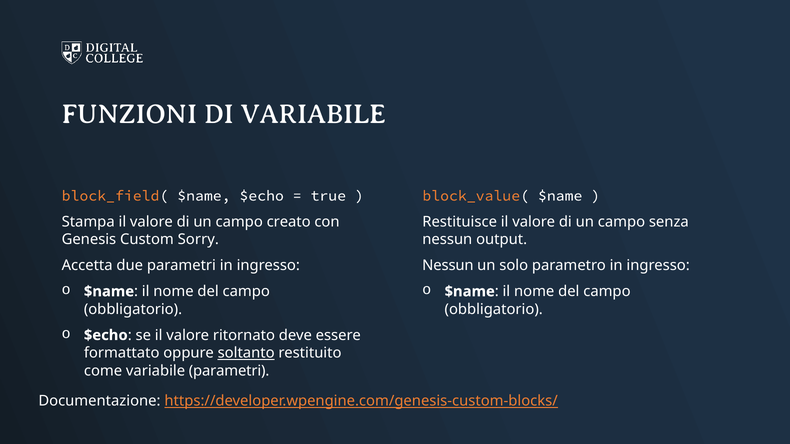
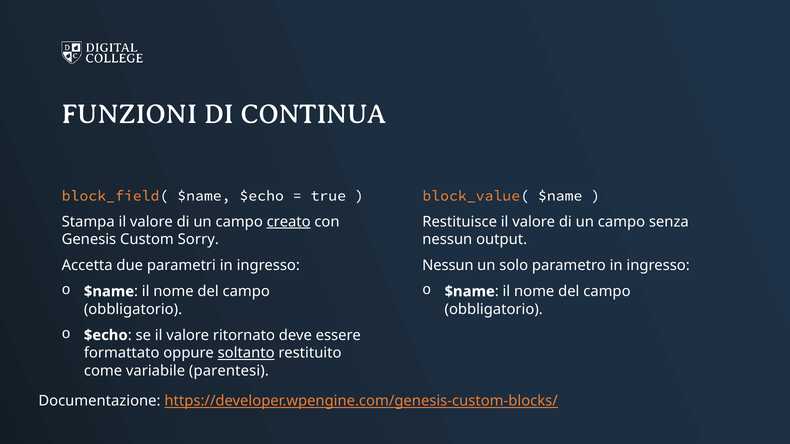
DI VARIABILE: VARIABILE -> CONTINUA
creato underline: none -> present
variabile parametri: parametri -> parentesi
